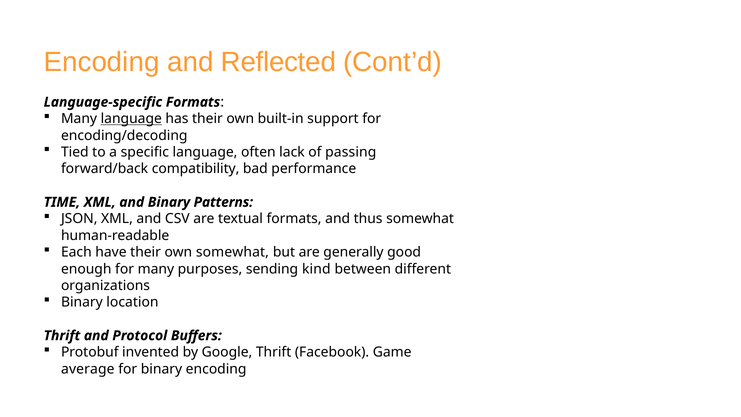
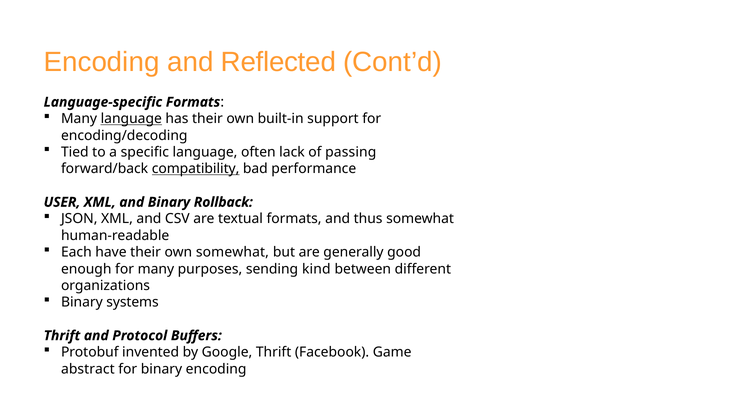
compatibility underline: none -> present
TIME: TIME -> USER
Patterns: Patterns -> Rollback
location: location -> systems
average: average -> abstract
